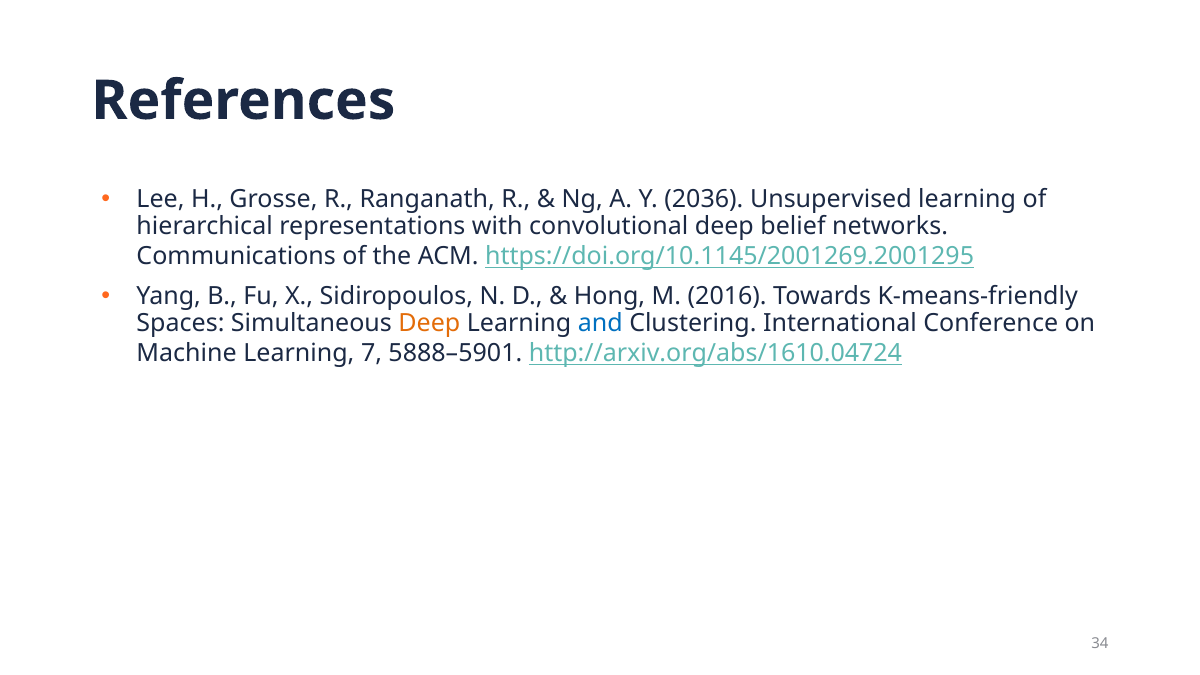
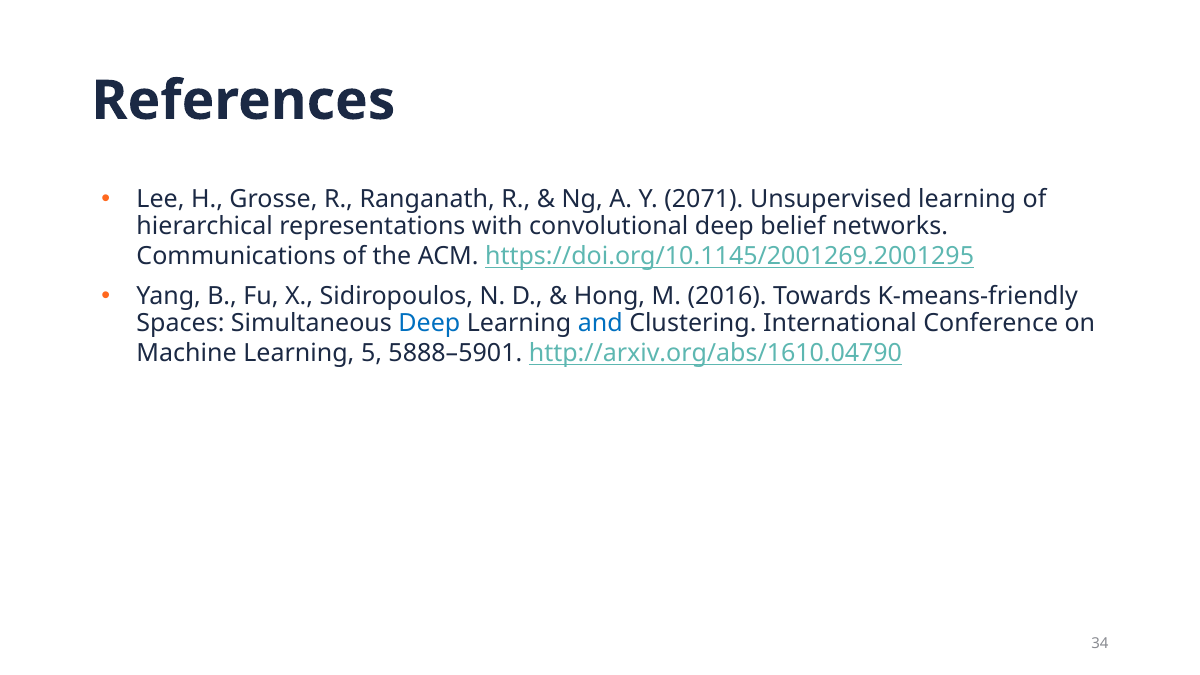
2036: 2036 -> 2071
Deep at (429, 323) colour: orange -> blue
7: 7 -> 5
http://arxiv.org/abs/1610.04724: http://arxiv.org/abs/1610.04724 -> http://arxiv.org/abs/1610.04790
